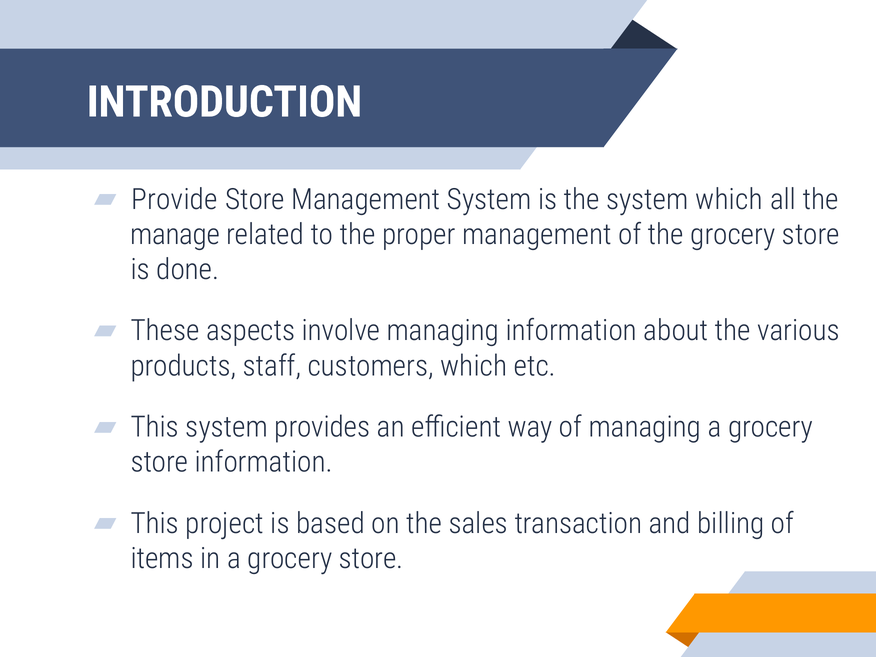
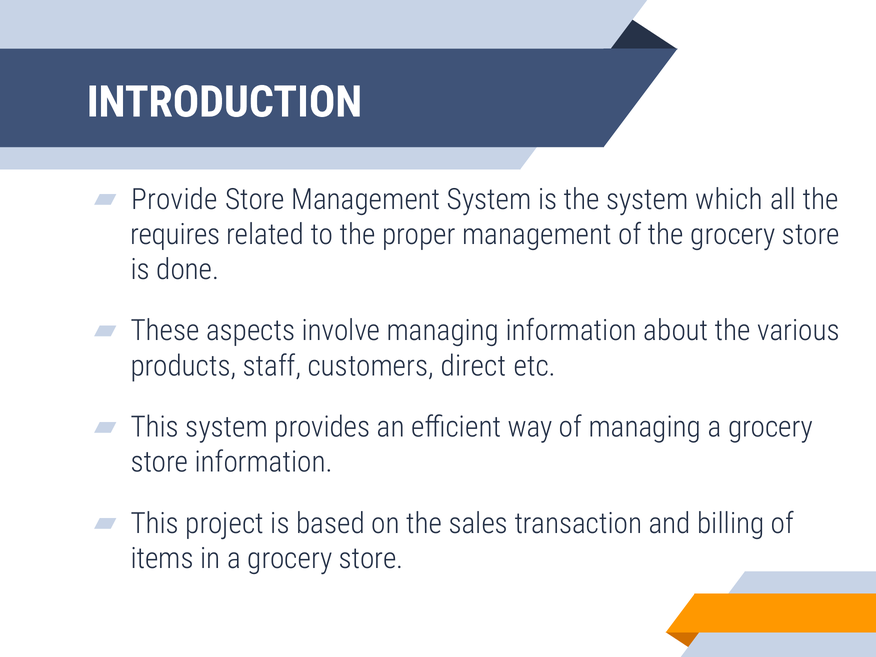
manage: manage -> requires
customers which: which -> direct
